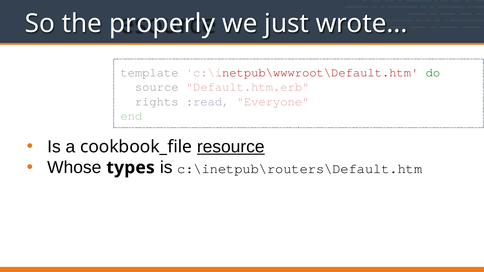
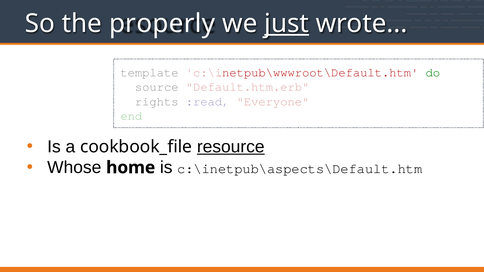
just underline: none -> present
types: types -> home
c:\inetpub\routers\Default.htm: c:\inetpub\routers\Default.htm -> c:\inetpub\aspects\Default.htm
